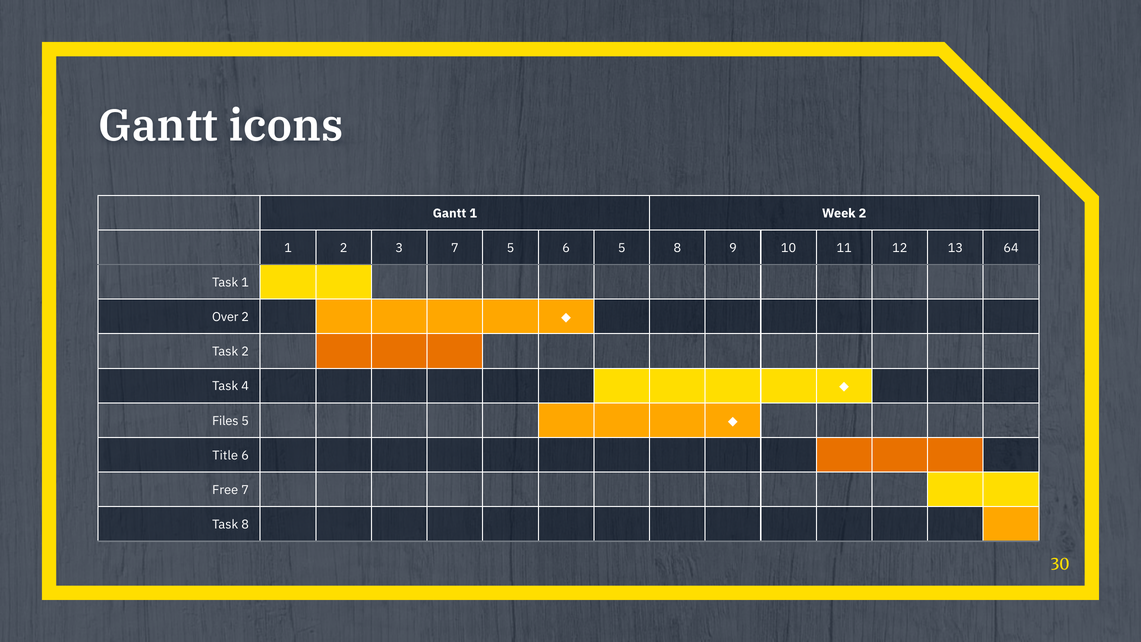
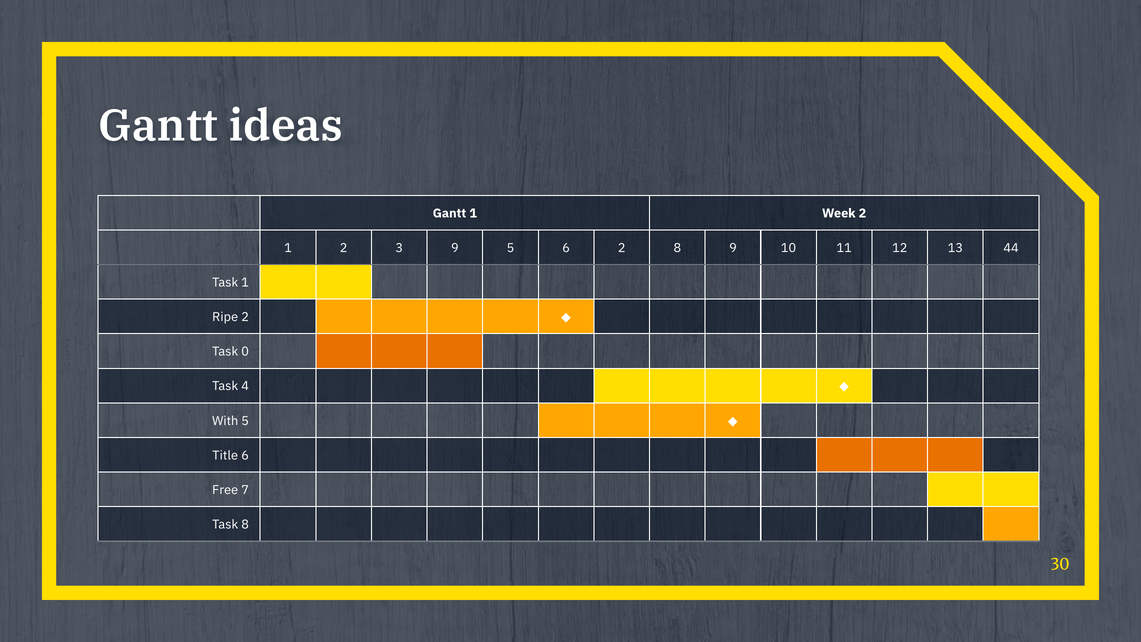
icons: icons -> ideas
3 7: 7 -> 9
6 5: 5 -> 2
64: 64 -> 44
Over: Over -> Ripe
Task 2: 2 -> 0
Files: Files -> With
